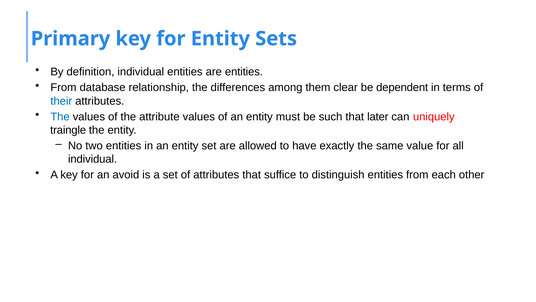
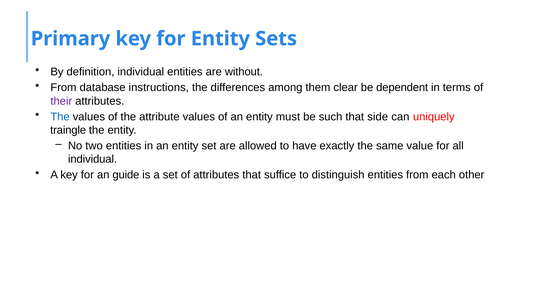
are entities: entities -> without
relationship: relationship -> instructions
their colour: blue -> purple
later: later -> side
avoid: avoid -> guide
